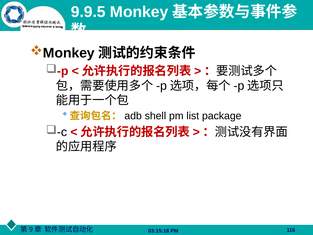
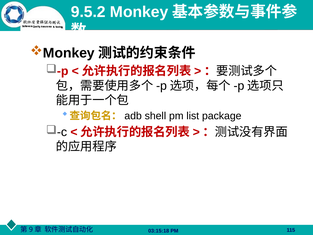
9.9.5: 9.9.5 -> 9.5.2
